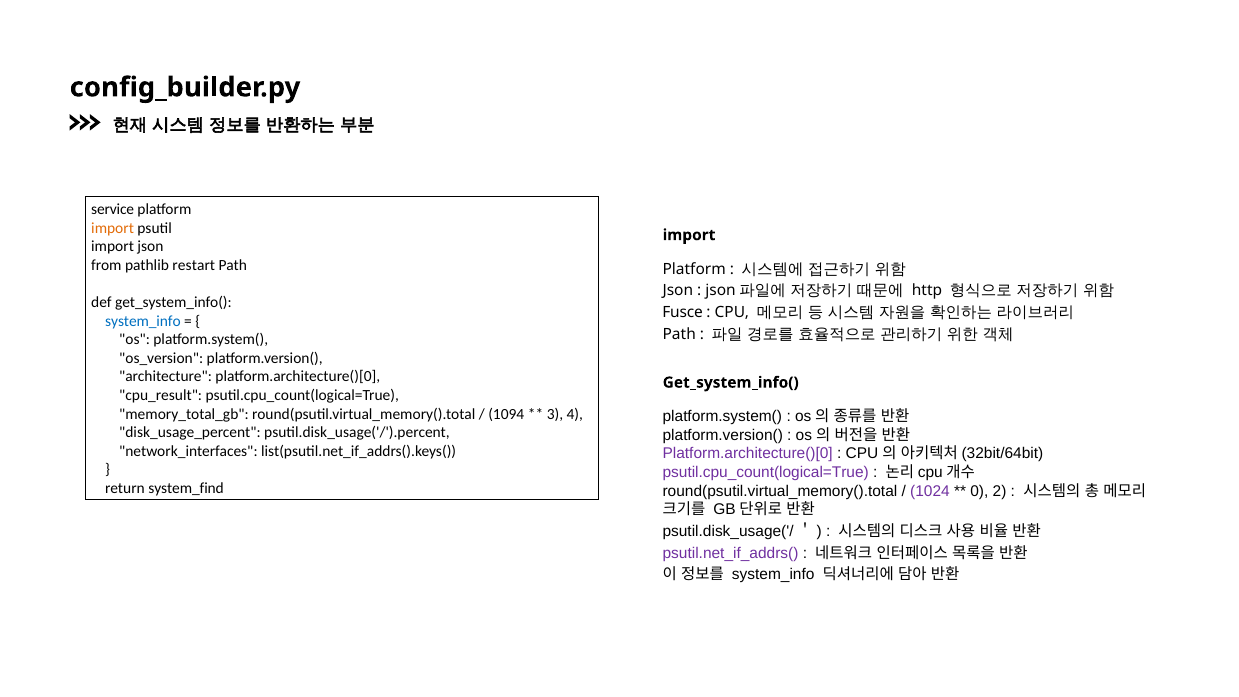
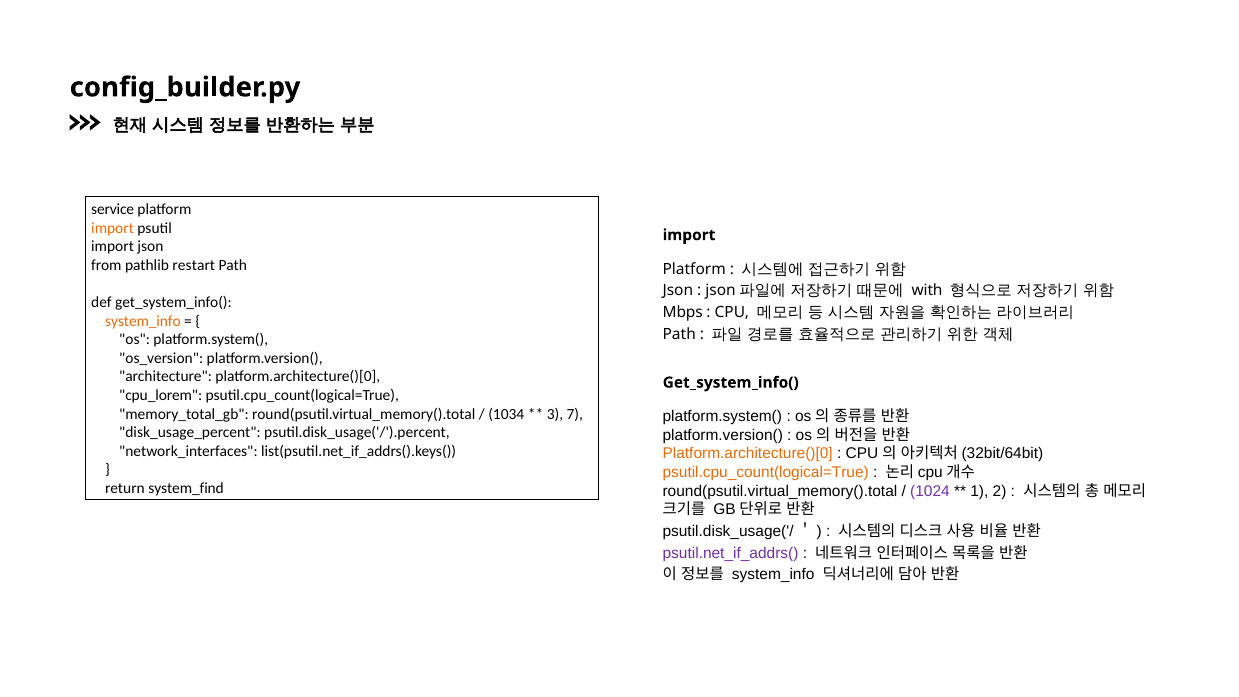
http: http -> with
Fusce: Fusce -> Mbps
system_info at (143, 321) colour: blue -> orange
cpu_result: cpu_result -> cpu_lorem
1094: 1094 -> 1034
4: 4 -> 7
Platform.architecture()[0 at (748, 454) colour: purple -> orange
psutil.cpu_count(logical=True at (766, 472) colour: purple -> orange
0: 0 -> 1
